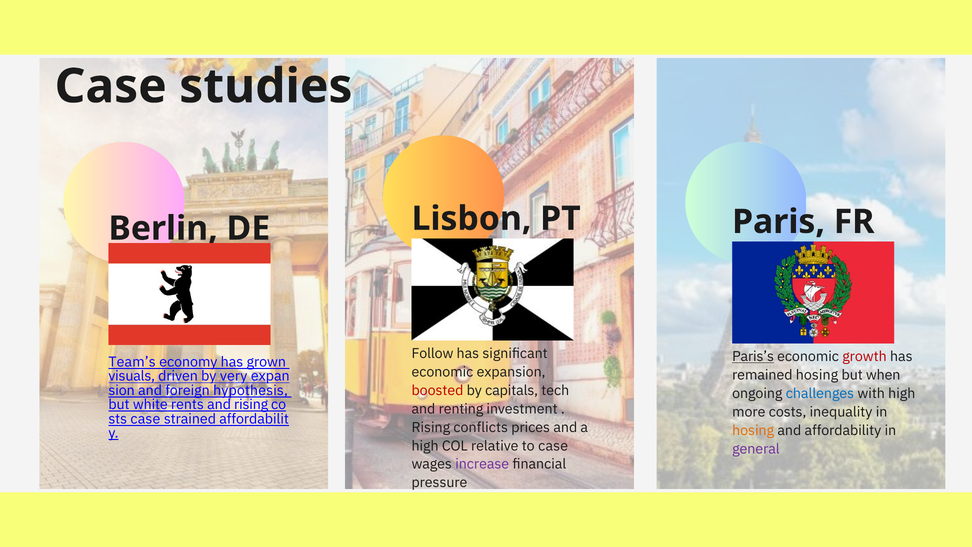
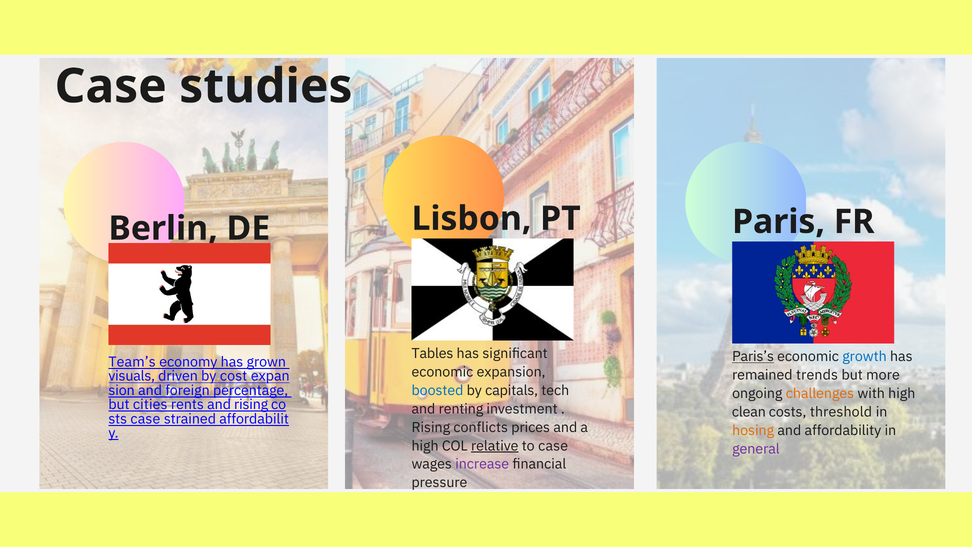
Follow: Follow -> Tables
growth colour: red -> blue
remained hosing: hosing -> trends
when: when -> more
very: very -> cost
hypothesis: hypothesis -> percentage
boosted colour: red -> blue
challenges colour: blue -> orange
white: white -> cities
more: more -> clean
inequality: inequality -> threshold
relative underline: none -> present
